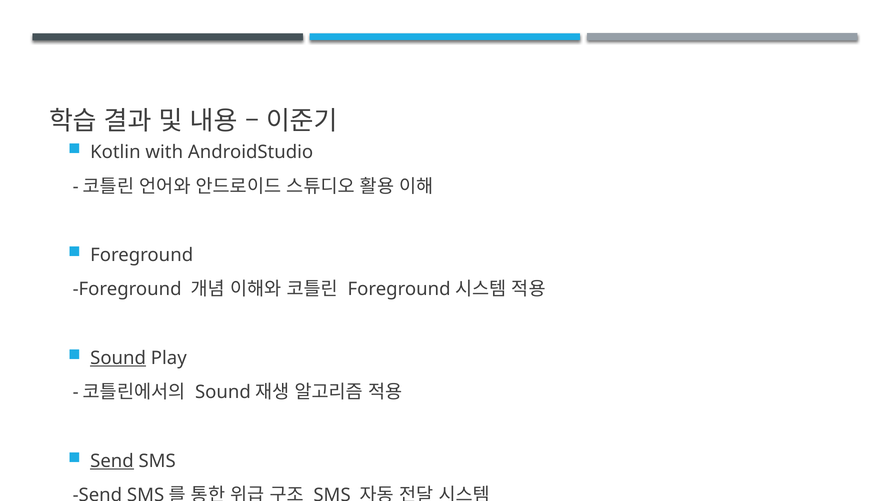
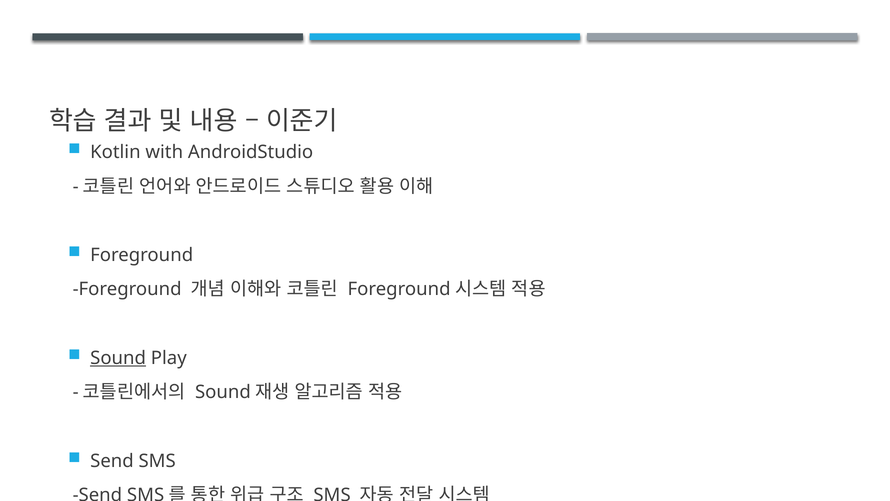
Send at (112, 461) underline: present -> none
